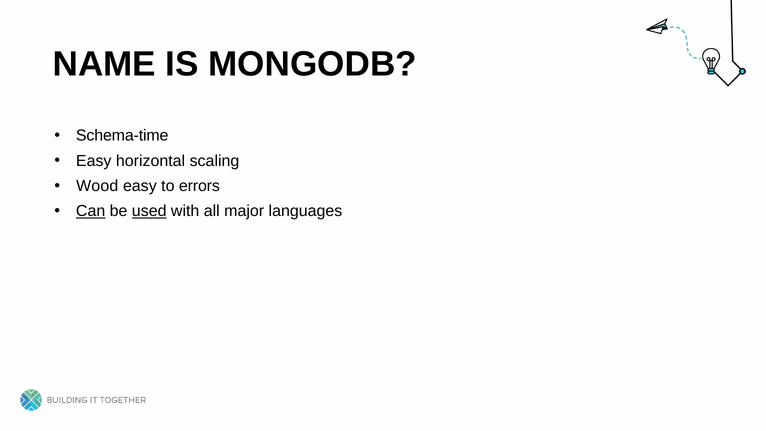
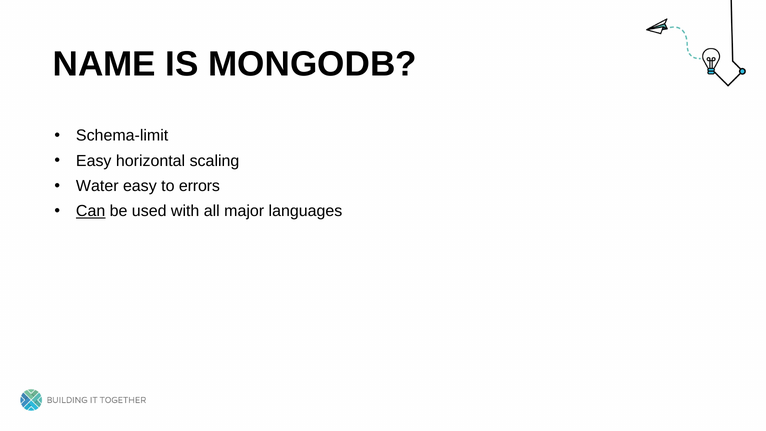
Schema-time: Schema-time -> Schema-limit
Wood: Wood -> Water
used underline: present -> none
